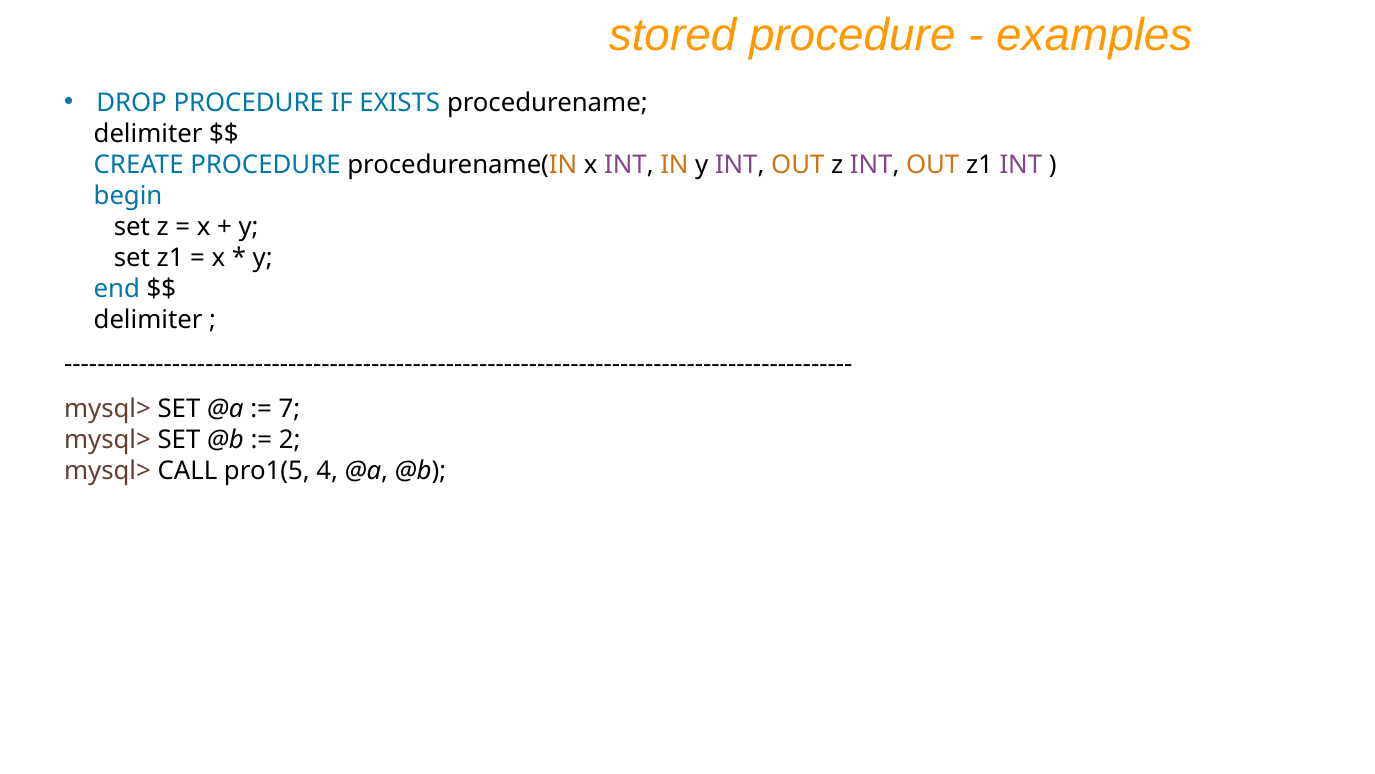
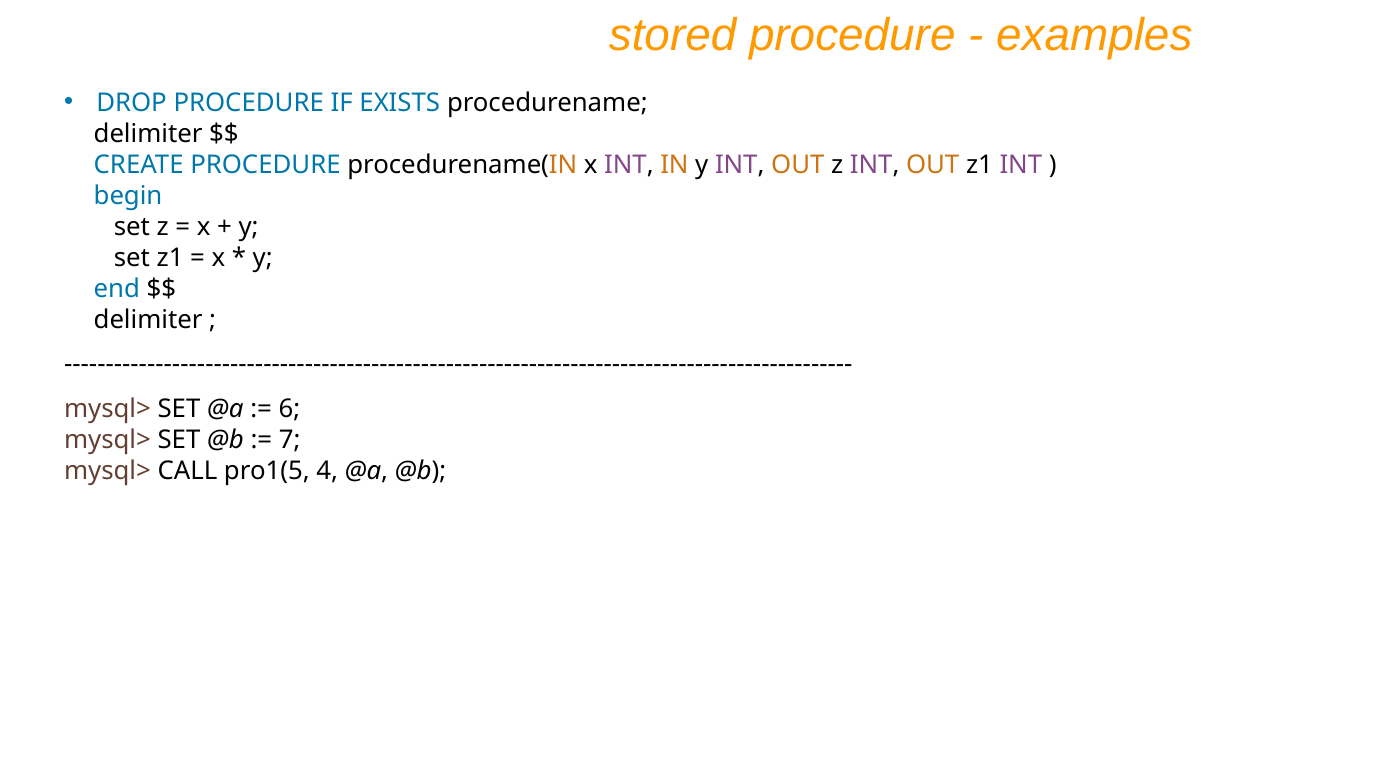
7: 7 -> 6
2: 2 -> 7
